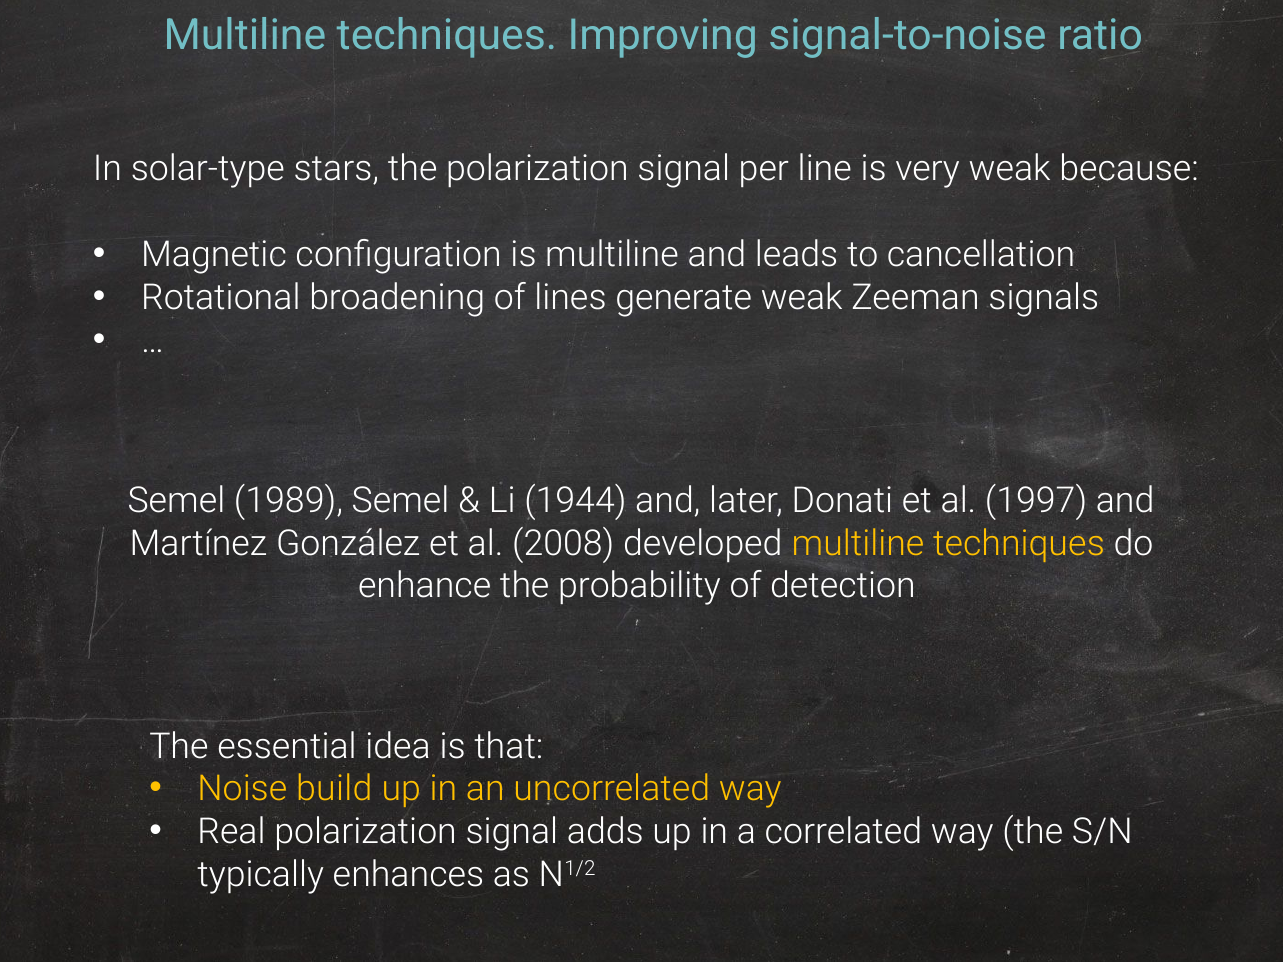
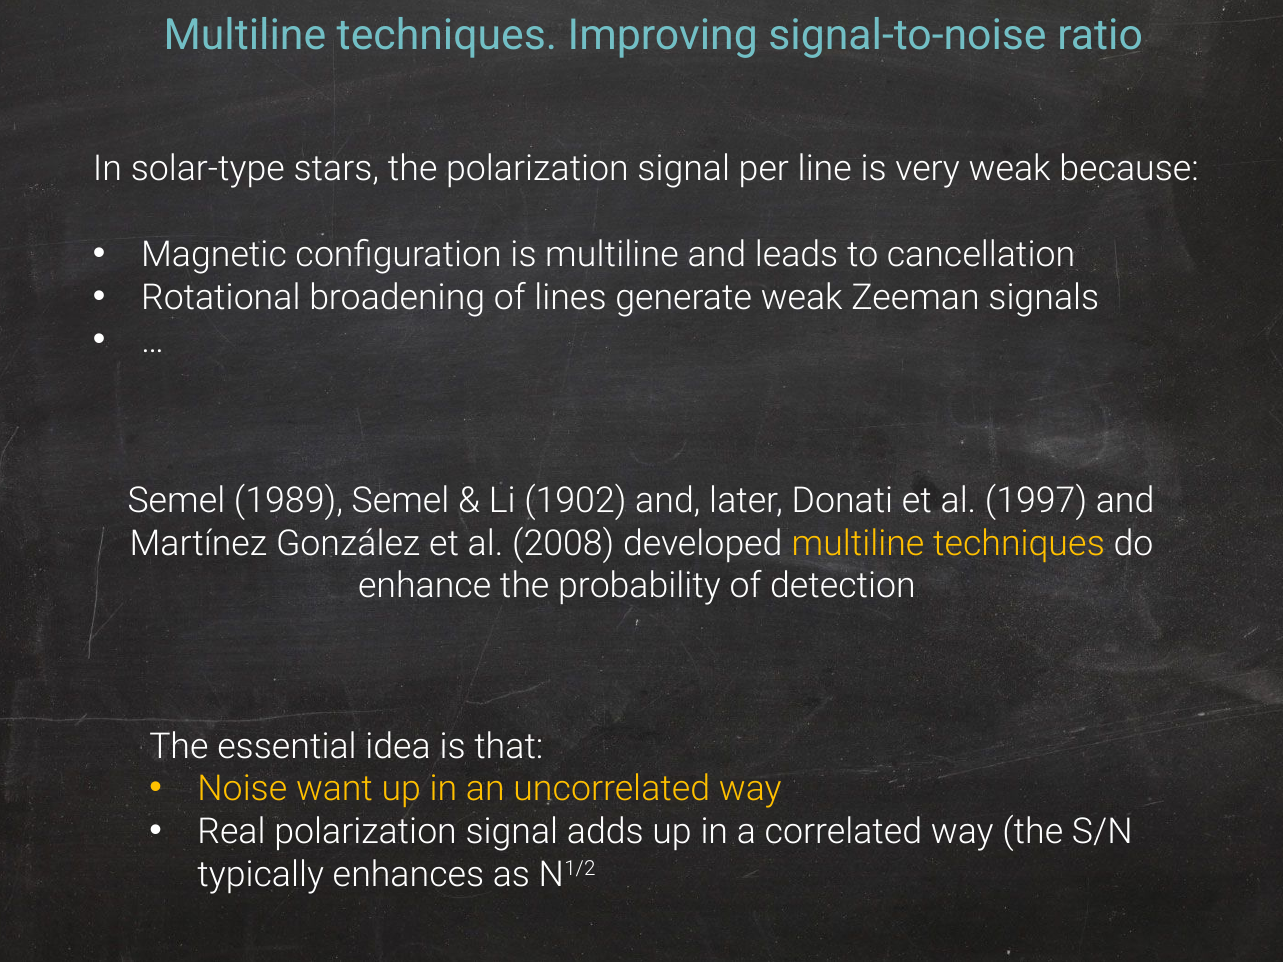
1944: 1944 -> 1902
build: build -> want
